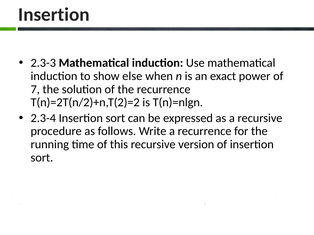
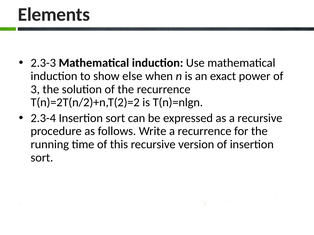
Insertion at (54, 15): Insertion -> Elements
7: 7 -> 3
